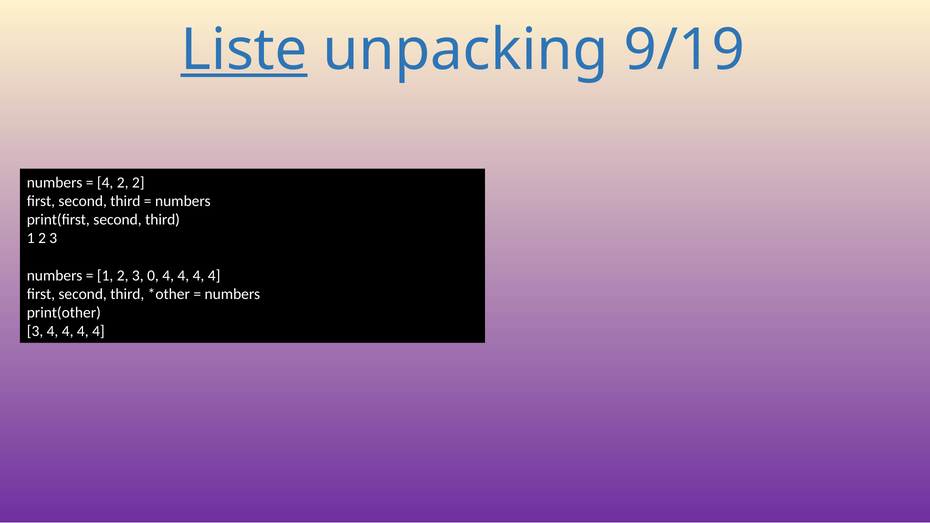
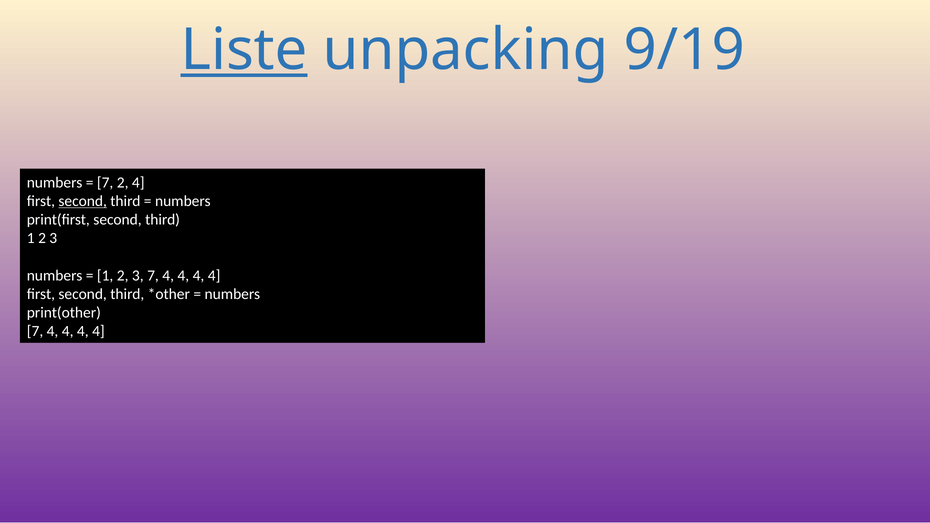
4 at (105, 183): 4 -> 7
2 2: 2 -> 4
second at (83, 201) underline: none -> present
3 0: 0 -> 7
3 at (35, 331): 3 -> 7
